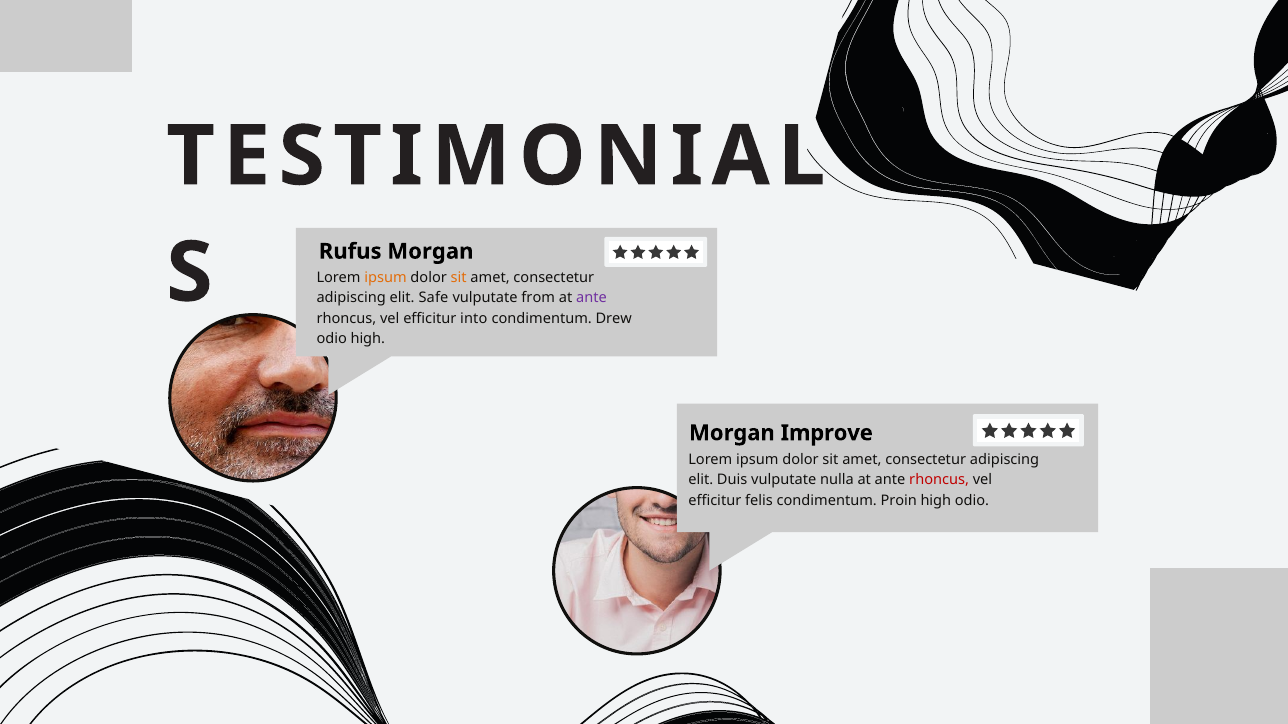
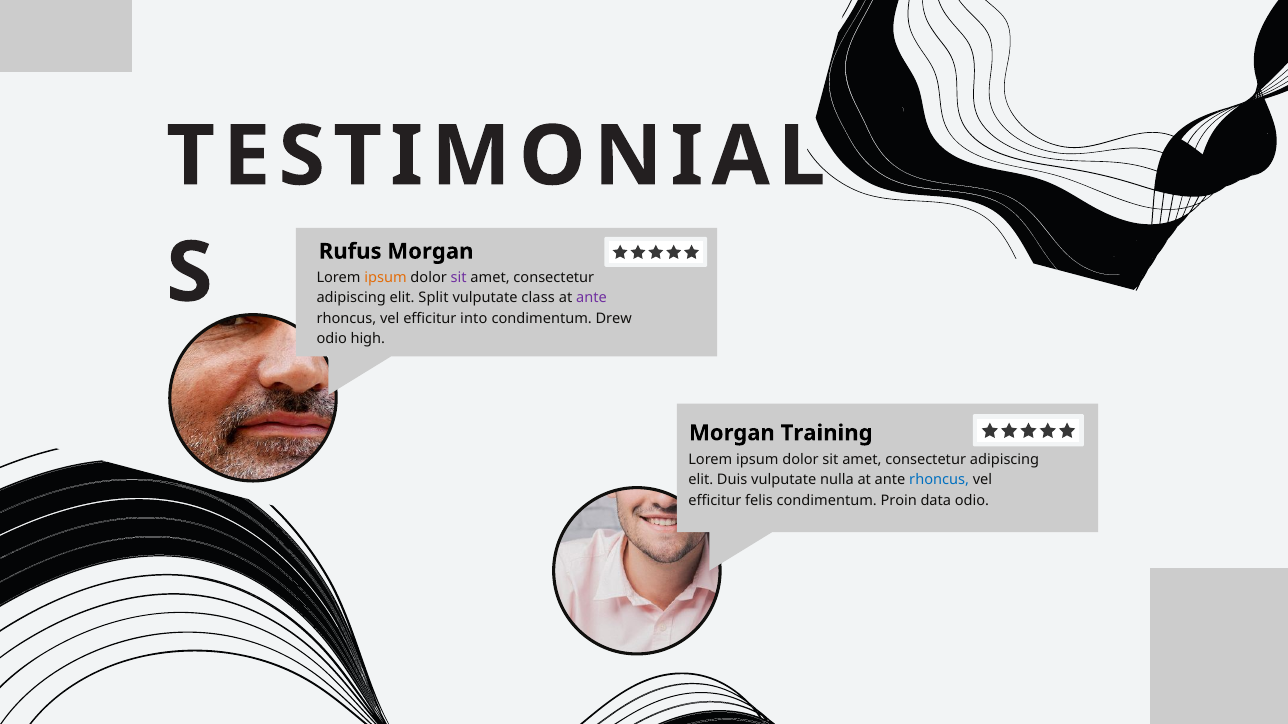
sit at (459, 278) colour: orange -> purple
Safe: Safe -> Split
from: from -> class
Improve: Improve -> Training
rhoncus at (939, 480) colour: red -> blue
high at (936, 501): high -> data
